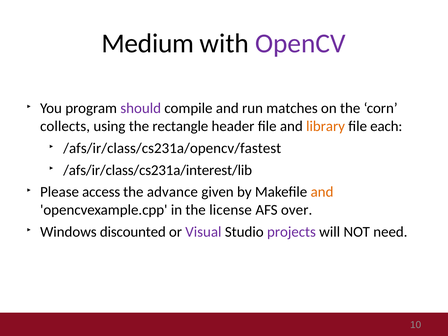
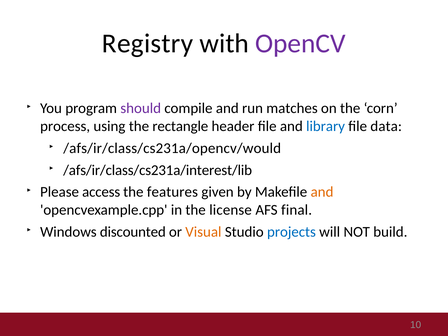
Medium: Medium -> Registry
collects: collects -> process
library colour: orange -> blue
each: each -> data
/afs/ir/class/cs231a/opencv/fastest: /afs/ir/class/cs231a/opencv/fastest -> /afs/ir/class/cs231a/opencv/would
advance: advance -> features
over: over -> final
Visual colour: purple -> orange
projects colour: purple -> blue
need: need -> build
